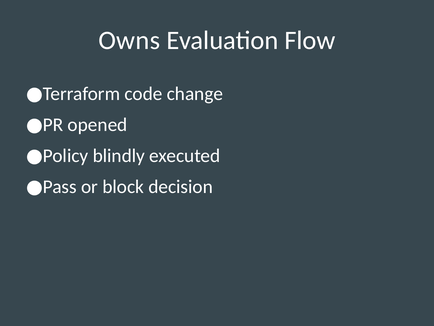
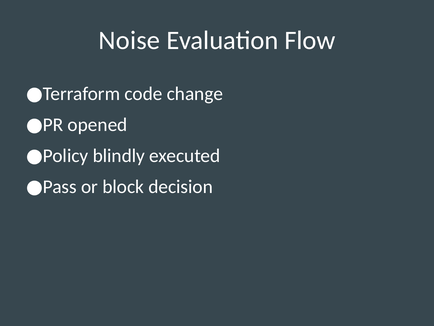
Owns: Owns -> Noise
